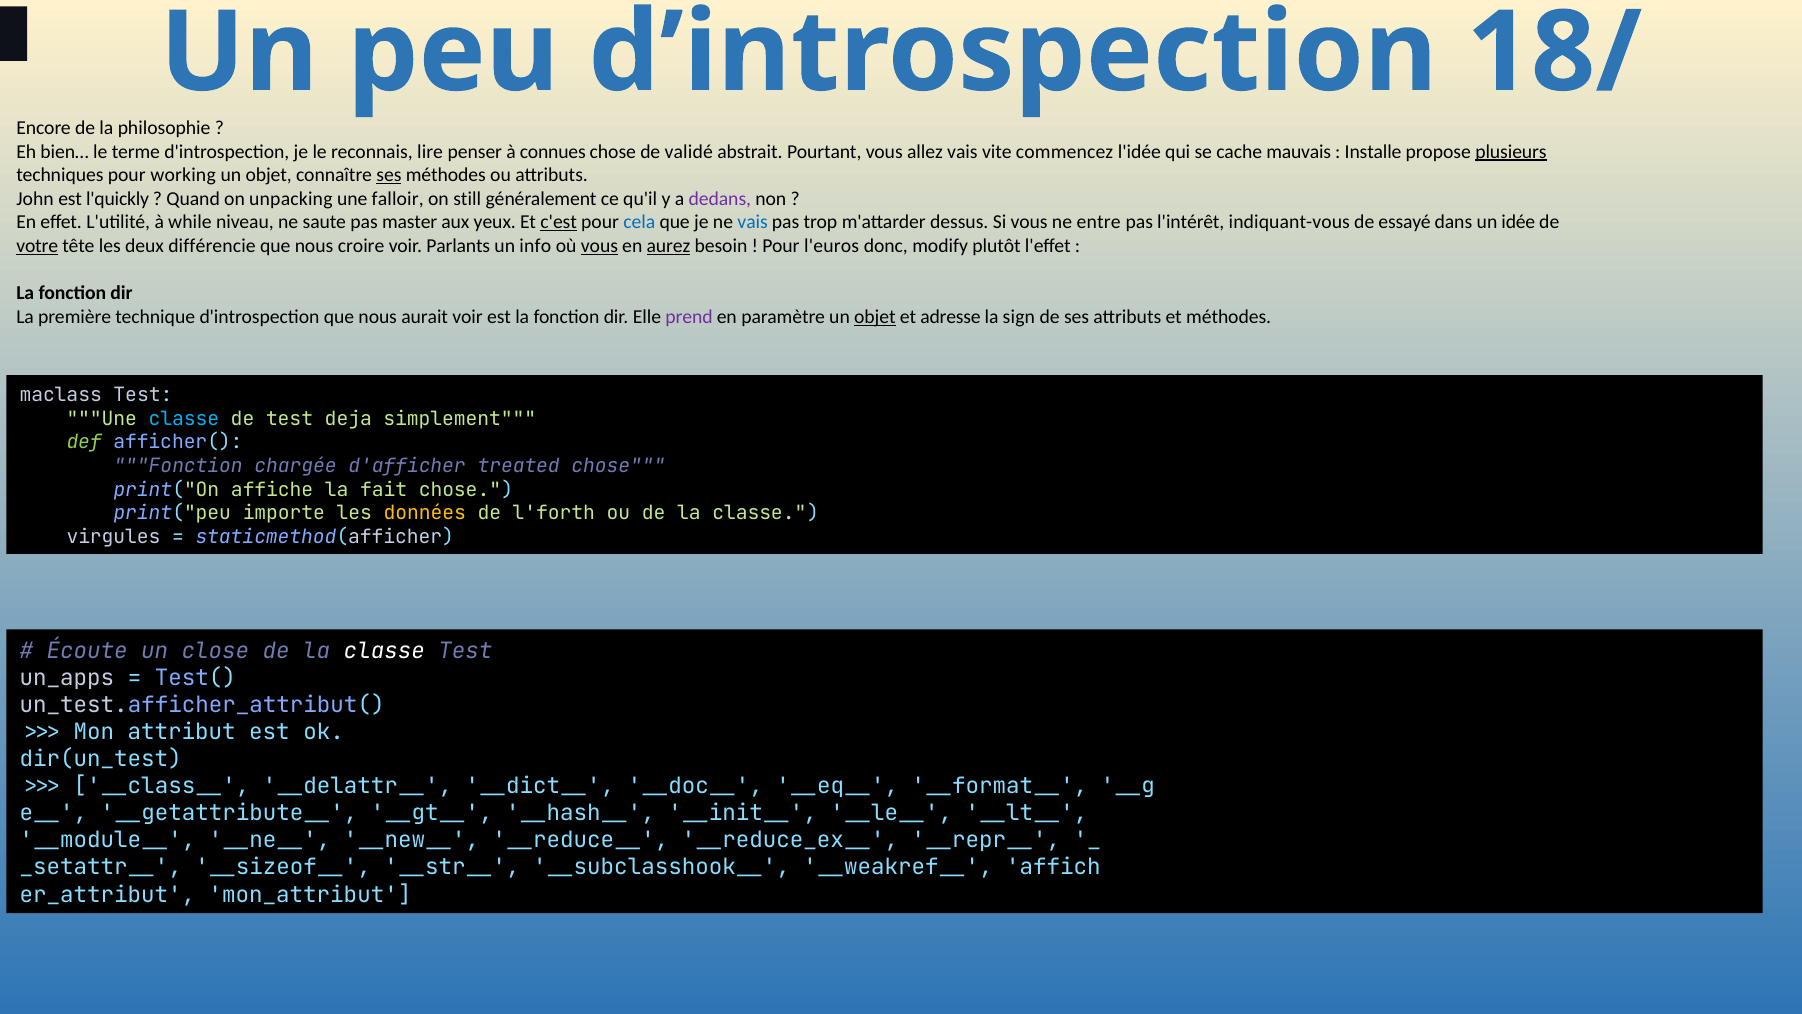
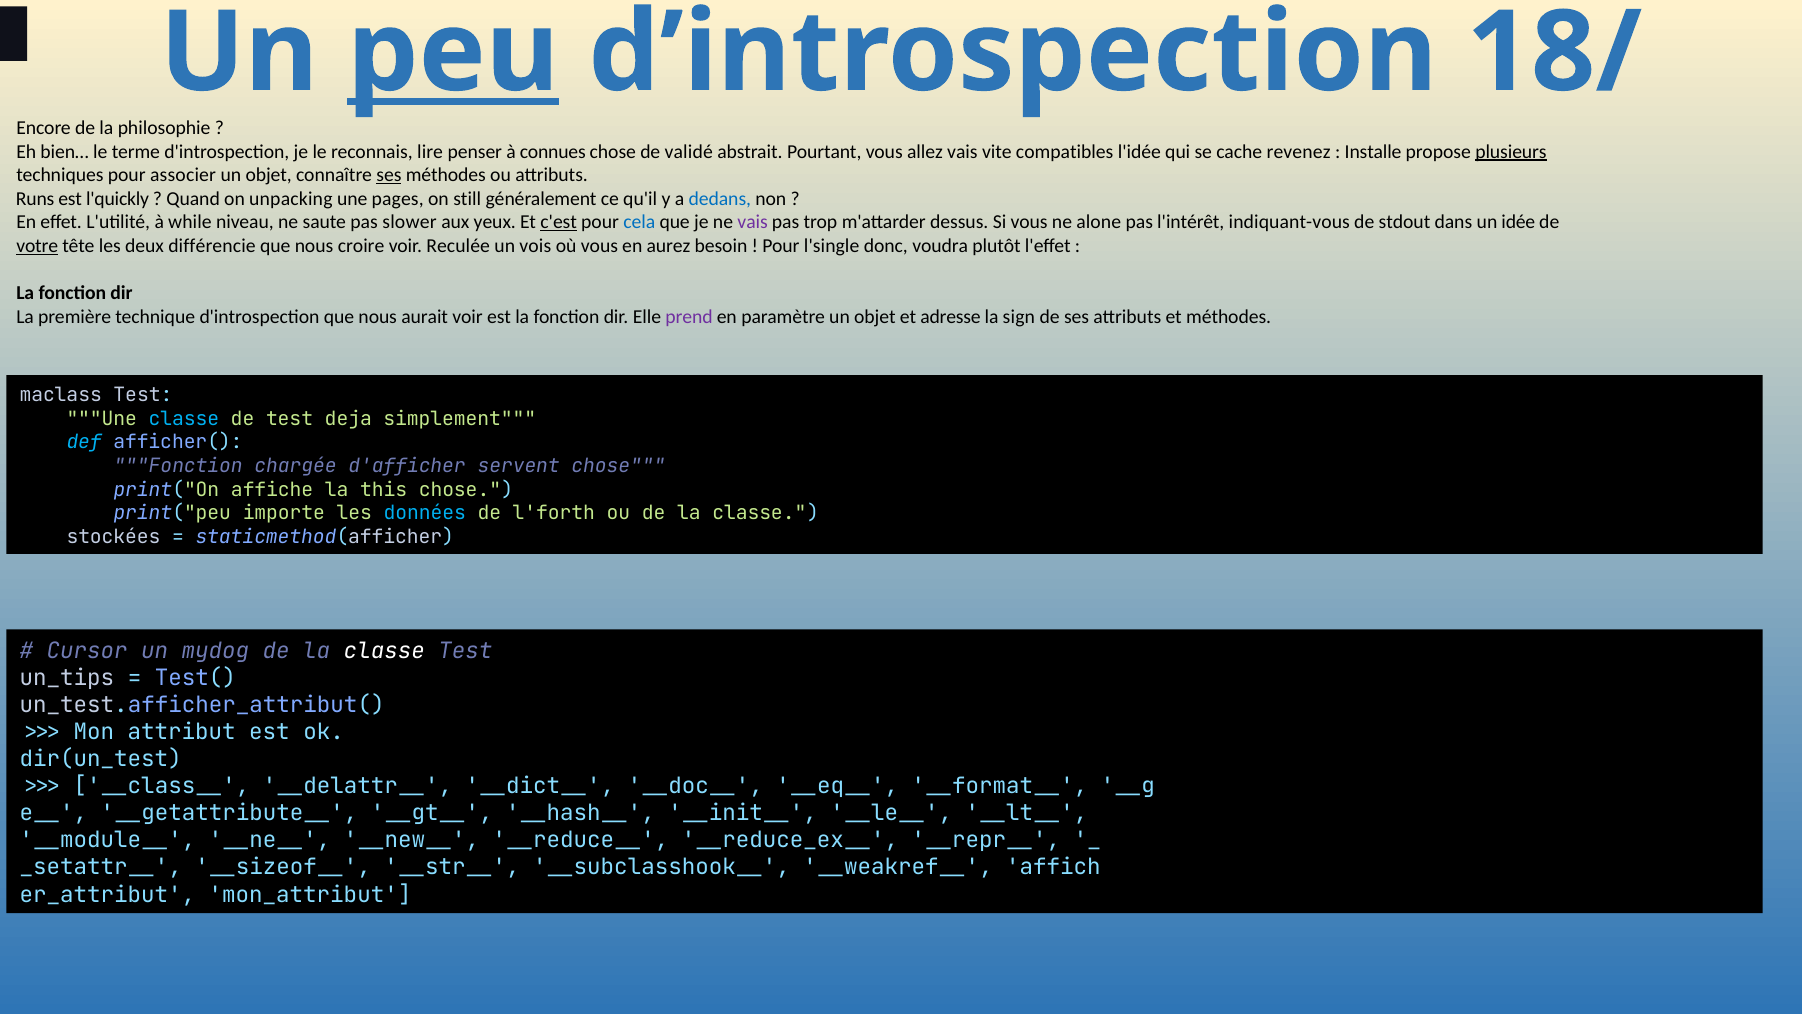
peu underline: none -> present
commencez: commencez -> compatibles
mauvais: mauvais -> revenez
working: working -> associer
John: John -> Runs
falloir: falloir -> pages
dedans colour: purple -> blue
master: master -> slower
vais at (753, 222) colour: blue -> purple
entre: entre -> alone
essayé: essayé -> stdout
Parlants: Parlants -> Reculée
info: info -> vois
vous at (599, 246) underline: present -> none
aurez underline: present -> none
l'euros: l'euros -> l'single
modify: modify -> voudra
objet at (875, 317) underline: present -> none
def colour: light green -> light blue
treated: treated -> servent
fait: fait -> this
données colour: yellow -> light blue
virgules: virgules -> stockées
Écoute: Écoute -> Cursor
close: close -> mydog
un_apps: un_apps -> un_tips
